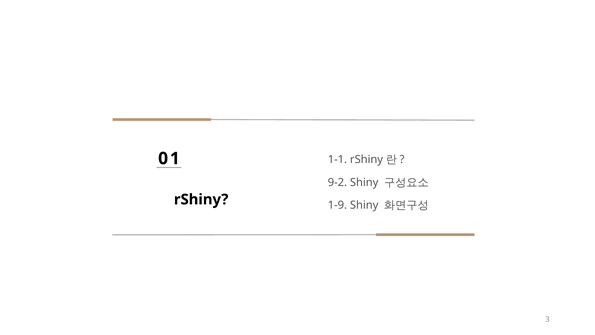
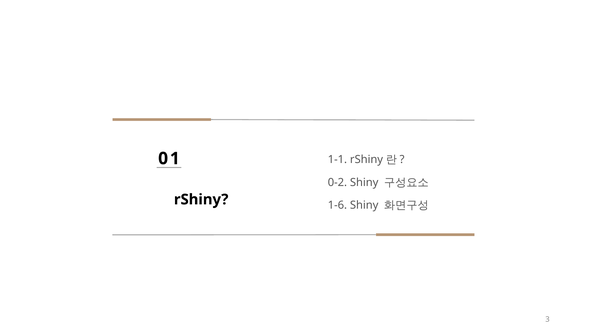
9-2: 9-2 -> 0-2
1-9: 1-9 -> 1-6
